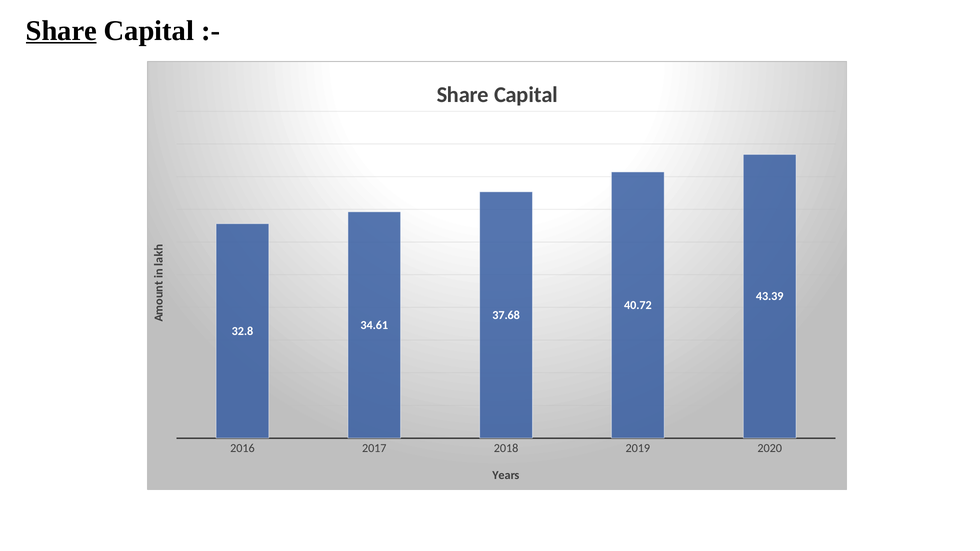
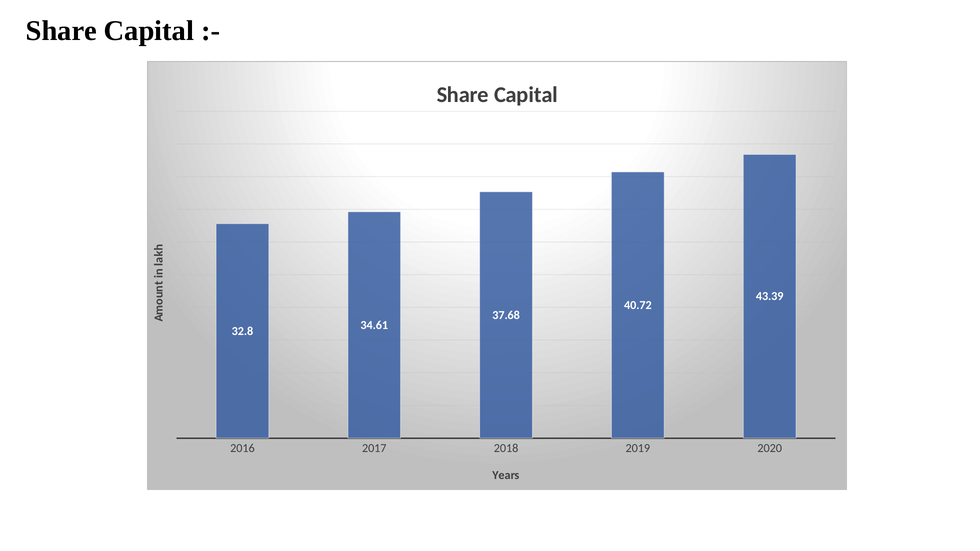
Share at (61, 31) underline: present -> none
